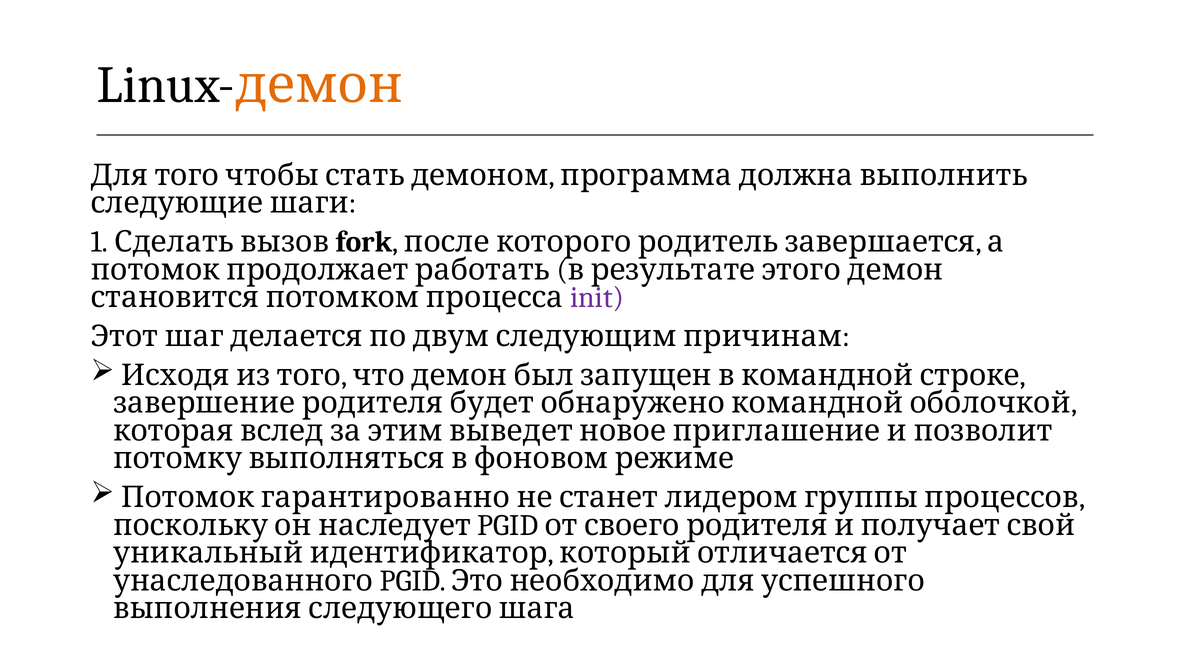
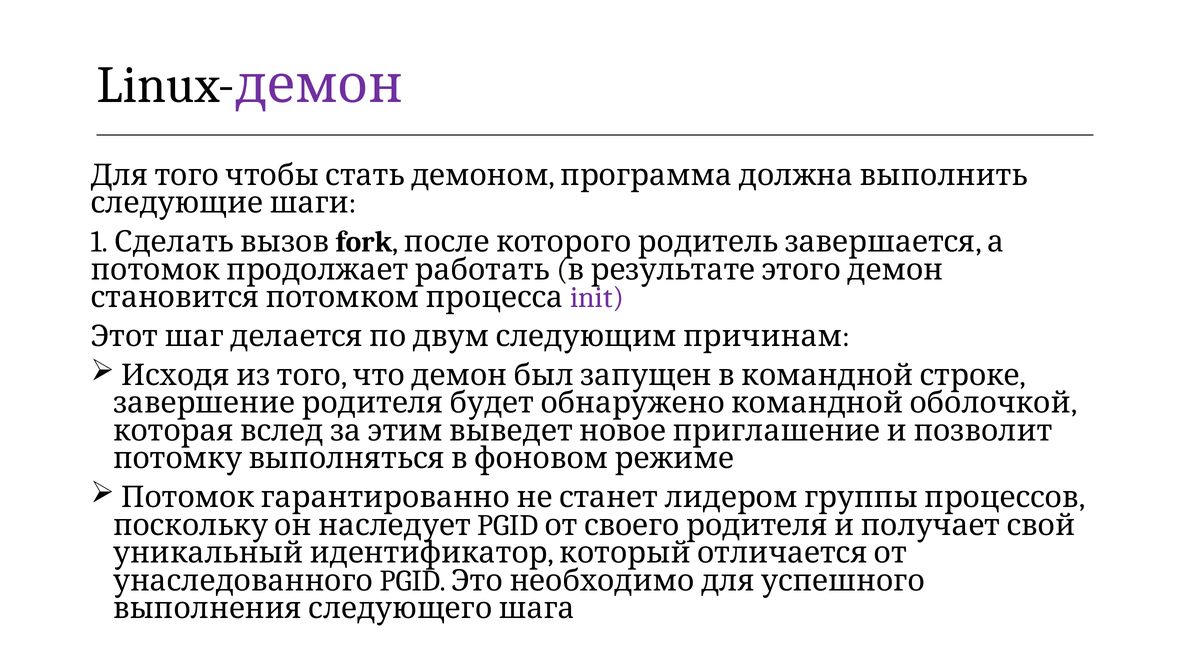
демон colour: orange -> purple
